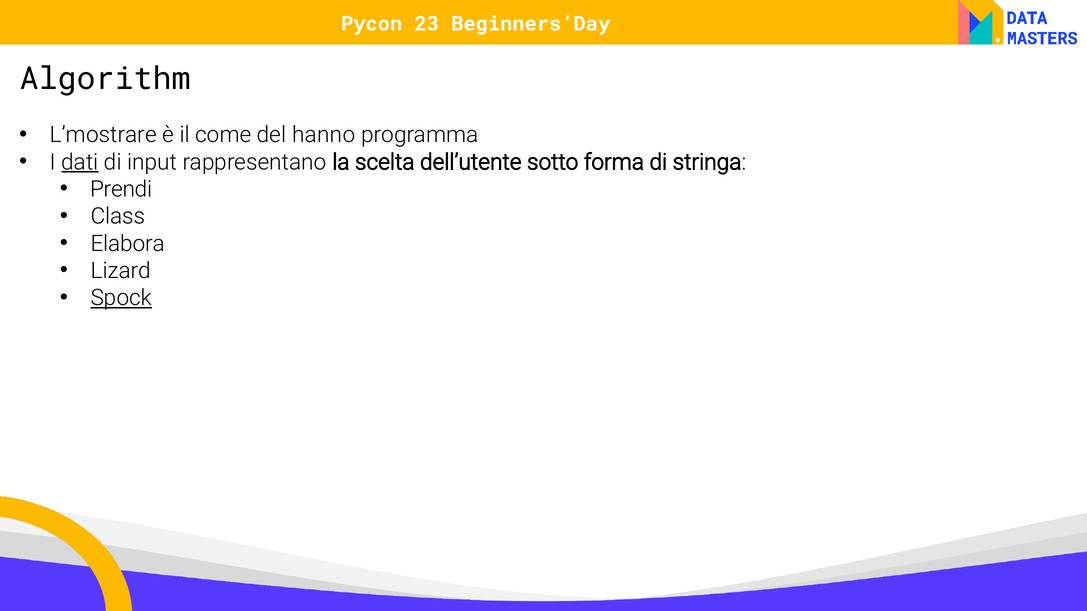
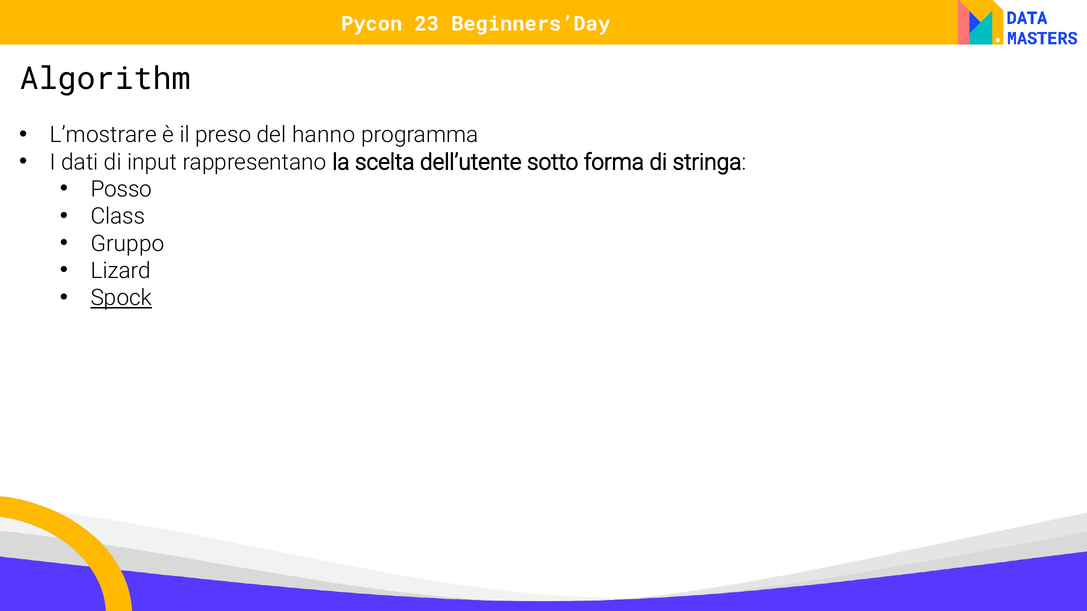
come: come -> preso
dati underline: present -> none
Prendi: Prendi -> Posso
Elabora: Elabora -> Gruppo
